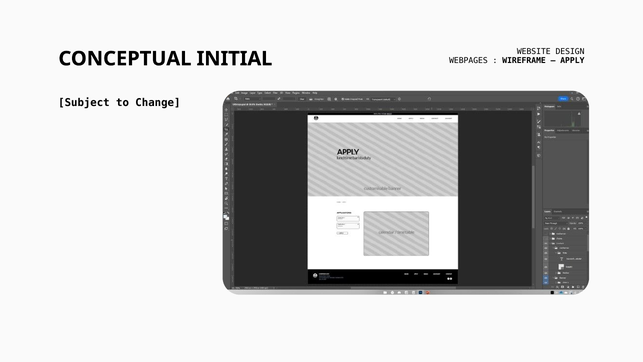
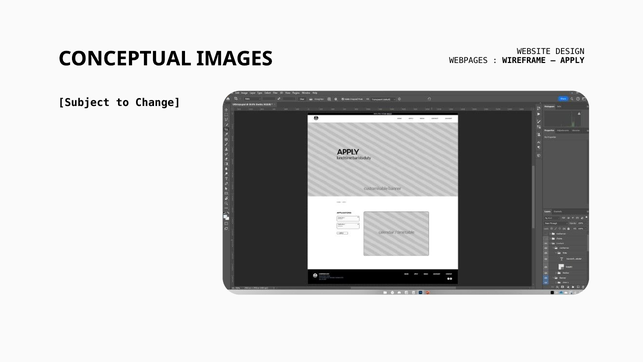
INITIAL: INITIAL -> IMAGES
